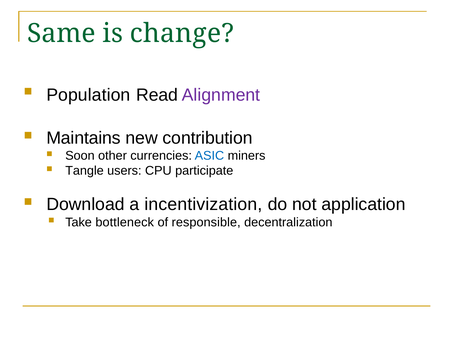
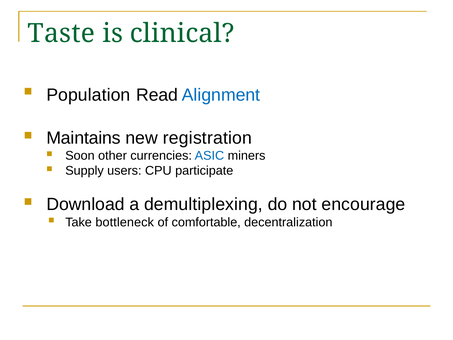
Same: Same -> Taste
change: change -> clinical
Alignment colour: purple -> blue
contribution: contribution -> registration
Tangle: Tangle -> Supply
incentivization: incentivization -> demultiplexing
application: application -> encourage
responsible: responsible -> comfortable
